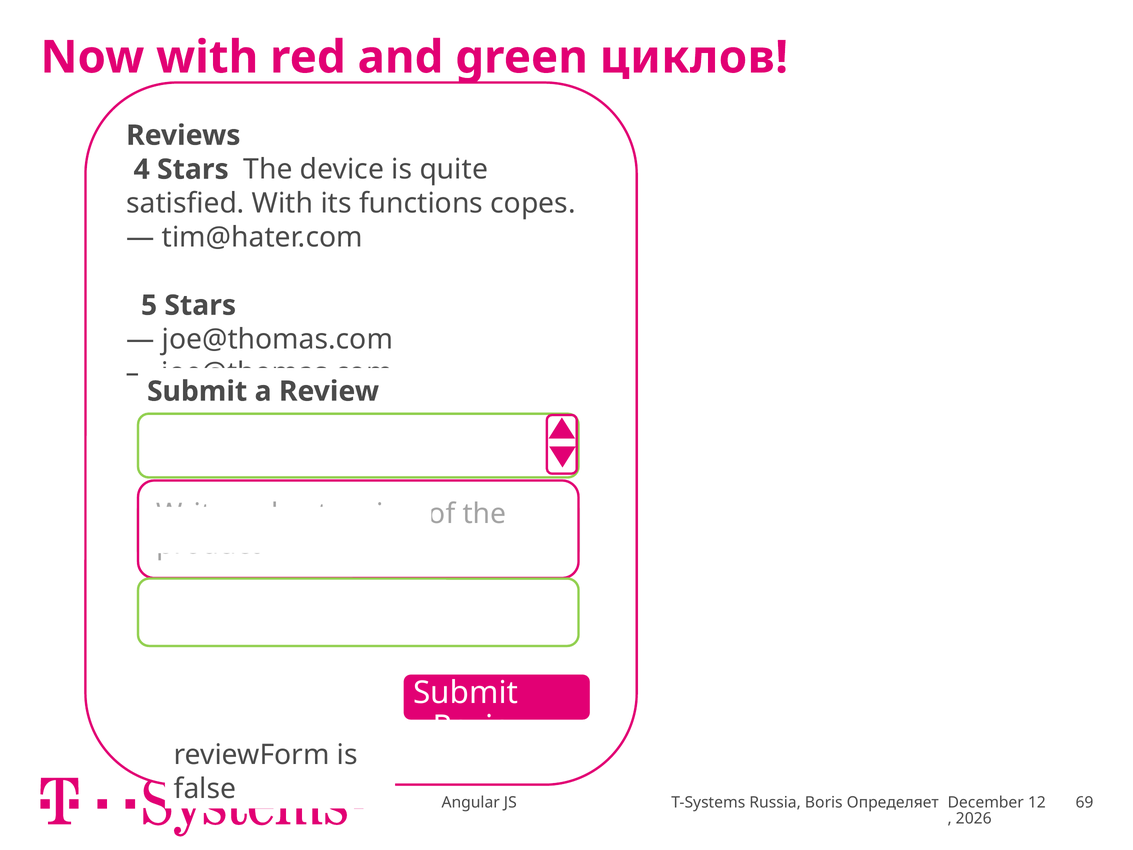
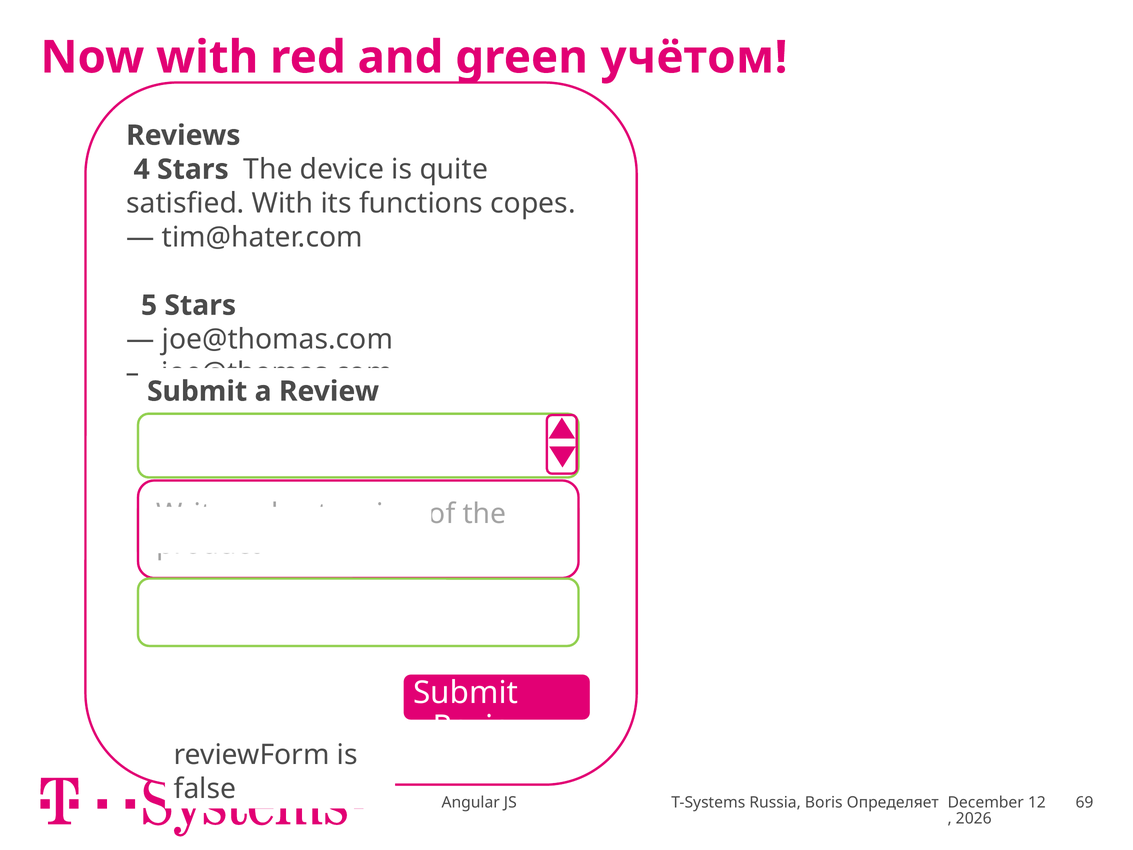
циклов: циклов -> учётом
